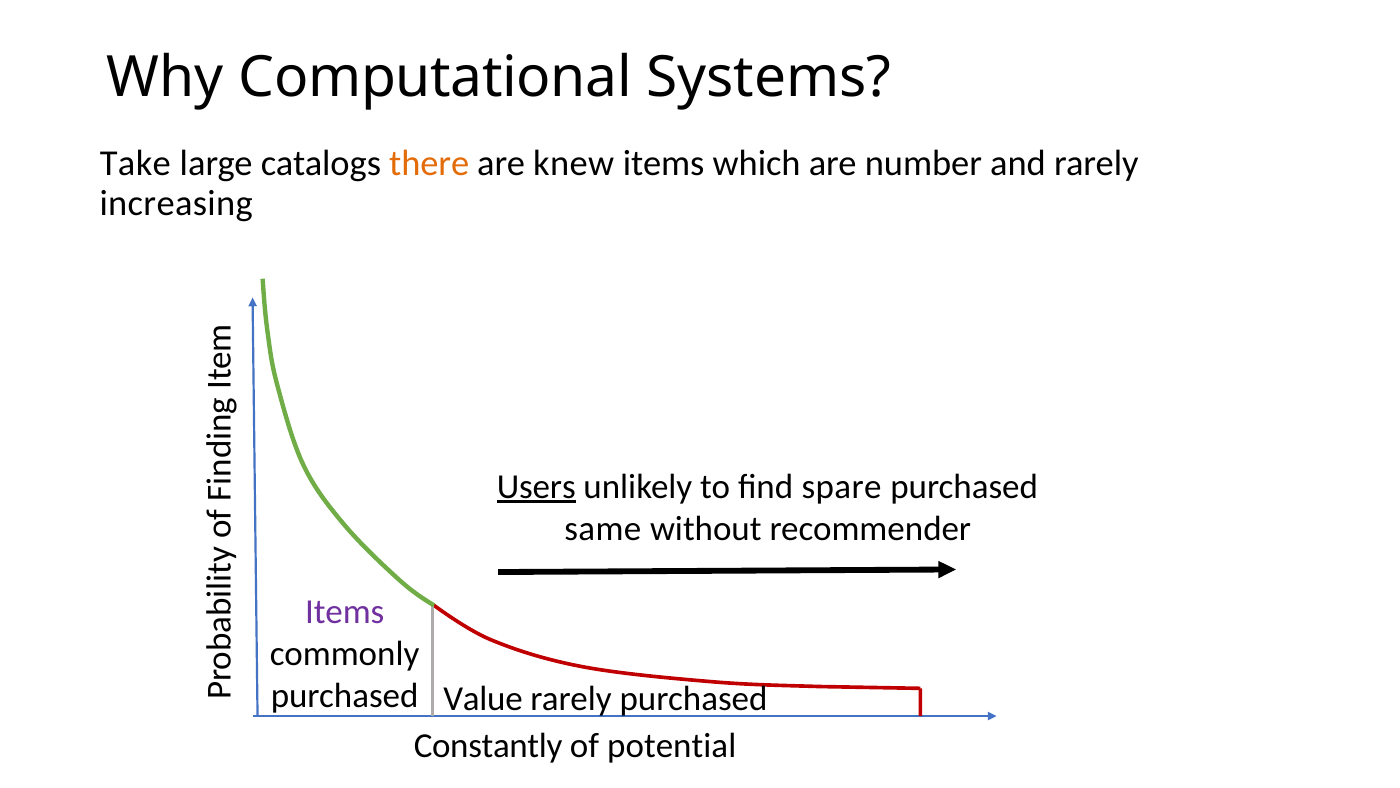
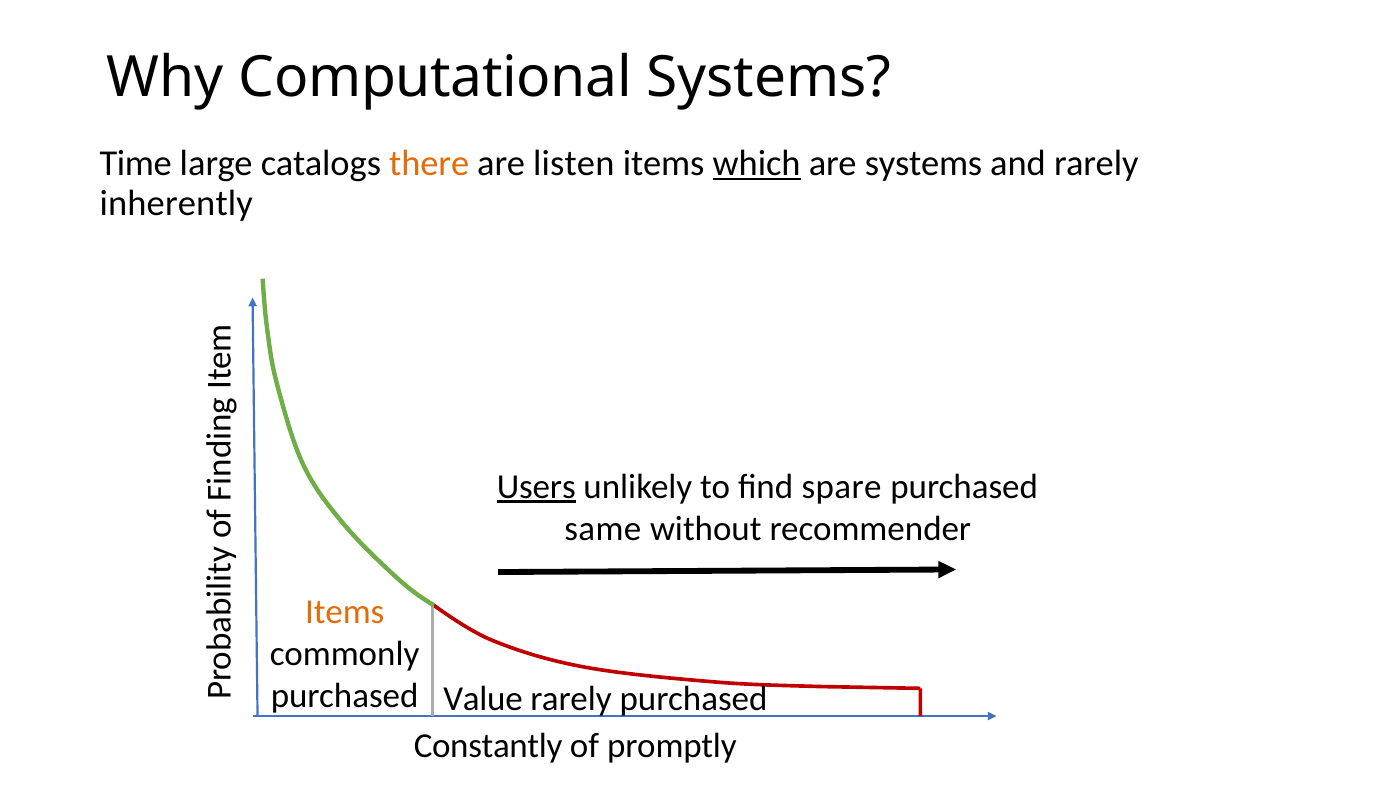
Take: Take -> Time
knew: knew -> listen
which underline: none -> present
are number: number -> systems
increasing: increasing -> inherently
Items at (345, 611) colour: purple -> orange
potential: potential -> promptly
